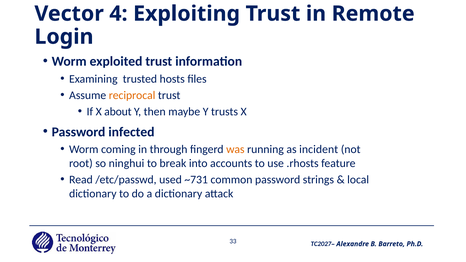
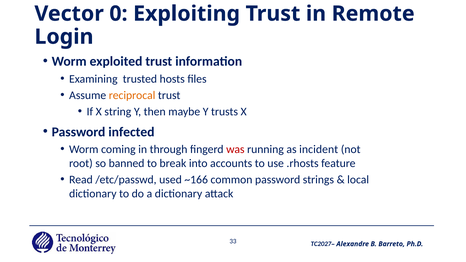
4: 4 -> 0
about: about -> string
was colour: orange -> red
ninghui: ninghui -> banned
~731: ~731 -> ~166
